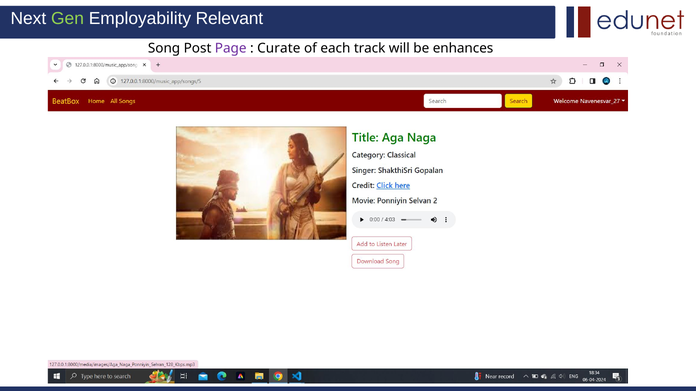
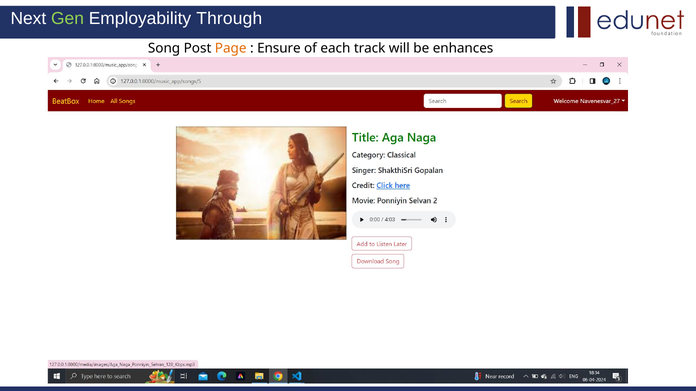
Relevant: Relevant -> Through
Page colour: purple -> orange
Curate: Curate -> Ensure
